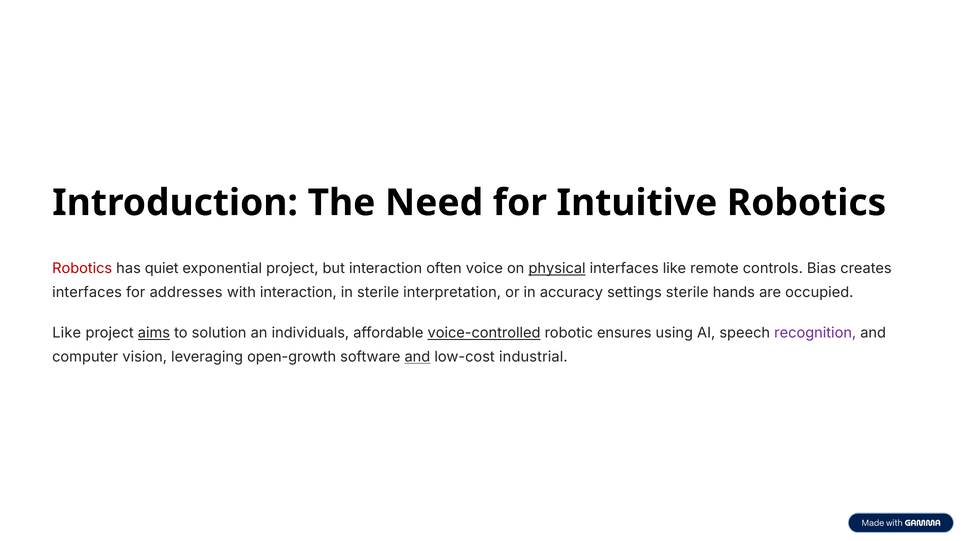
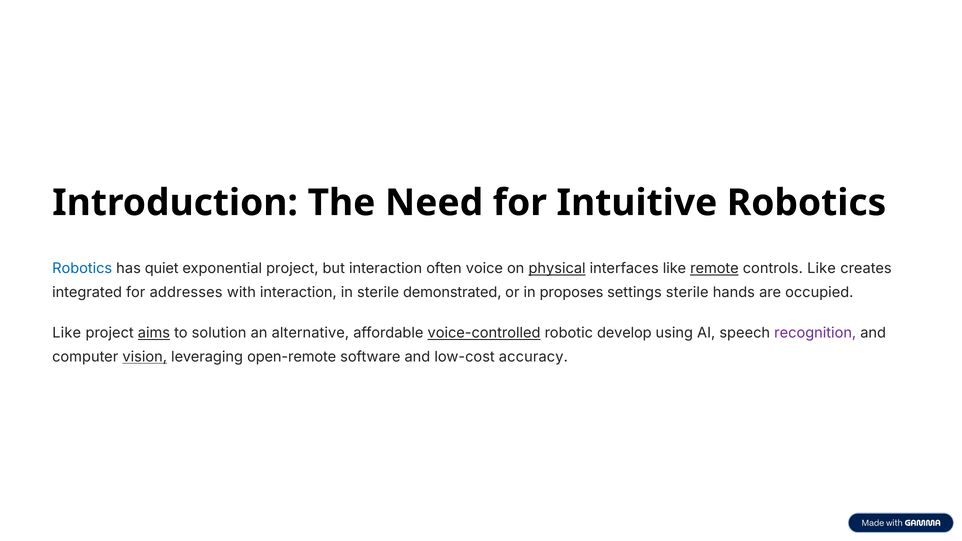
Robotics at (82, 269) colour: red -> blue
remote underline: none -> present
controls Bias: Bias -> Like
interfaces at (87, 292): interfaces -> integrated
interpretation: interpretation -> demonstrated
accuracy: accuracy -> proposes
individuals: individuals -> alternative
ensures: ensures -> develop
vision underline: none -> present
open-growth: open-growth -> open-remote
and at (417, 357) underline: present -> none
industrial: industrial -> accuracy
